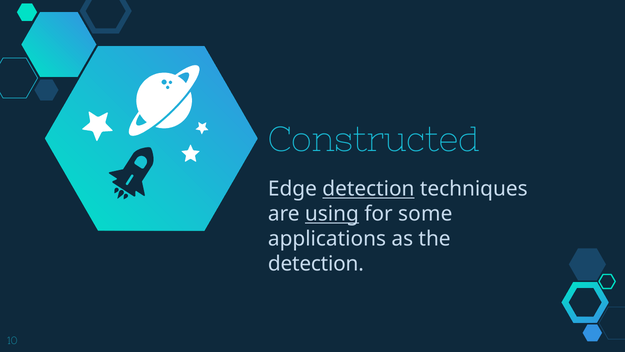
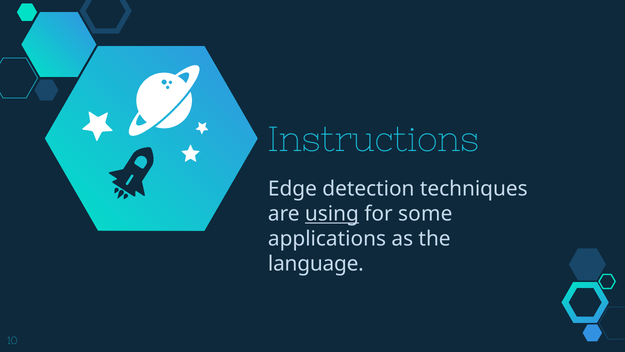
Constructed: Constructed -> Instructions
detection at (368, 189) underline: present -> none
detection at (316, 264): detection -> language
